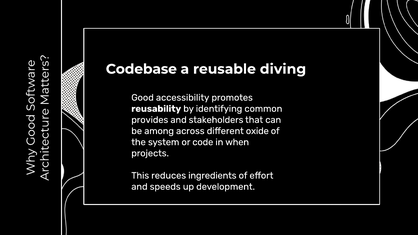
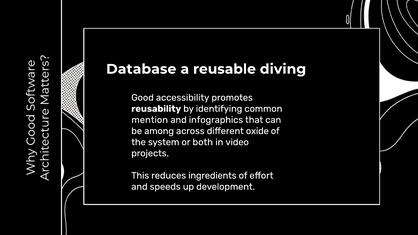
Codebase: Codebase -> Database
provides: provides -> mention
stakeholders: stakeholders -> infographics
code: code -> both
when: when -> video
